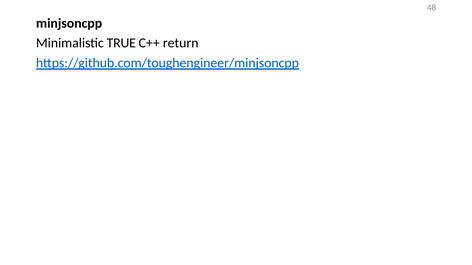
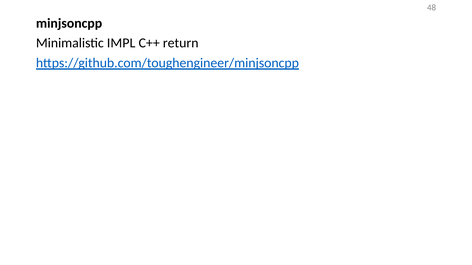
TRUE: TRUE -> IMPL
